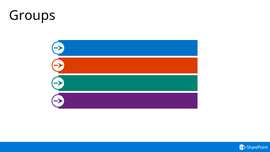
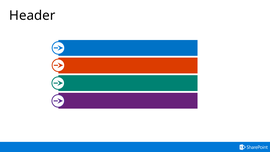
Groups: Groups -> Header
